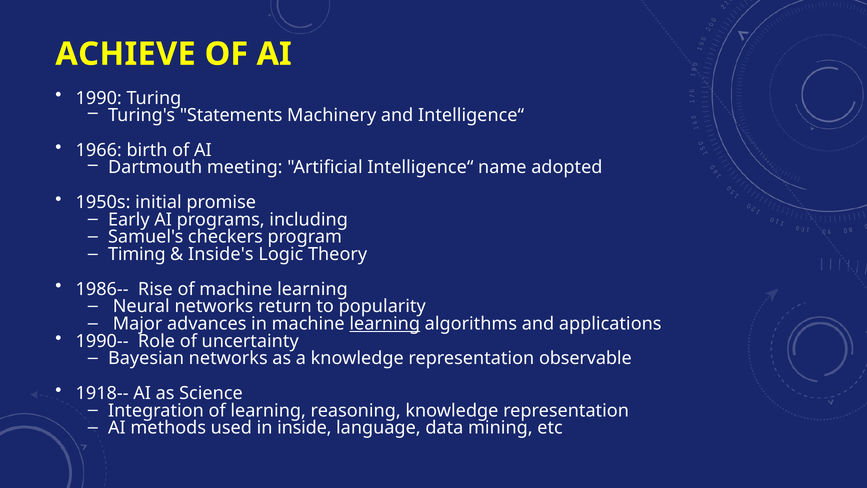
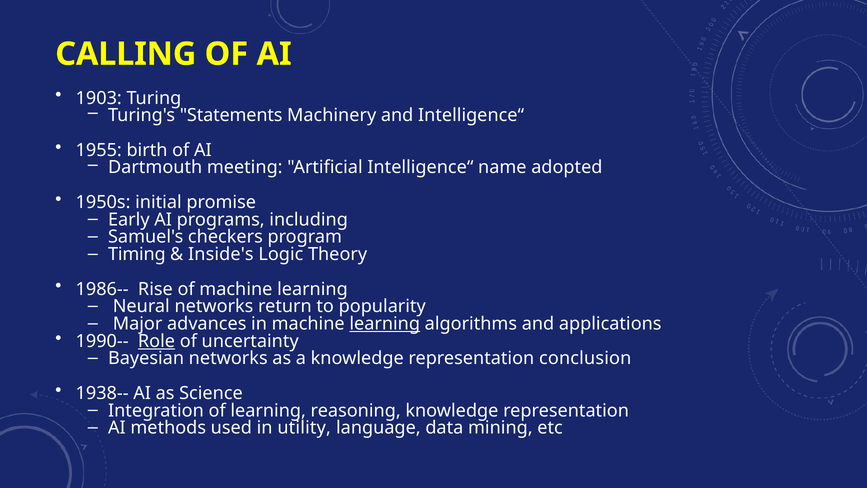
ACHIEVE: ACHIEVE -> CALLING
1990: 1990 -> 1903
1966: 1966 -> 1955
Role underline: none -> present
observable: observable -> conclusion
1918--: 1918-- -> 1938--
inside: inside -> utility
